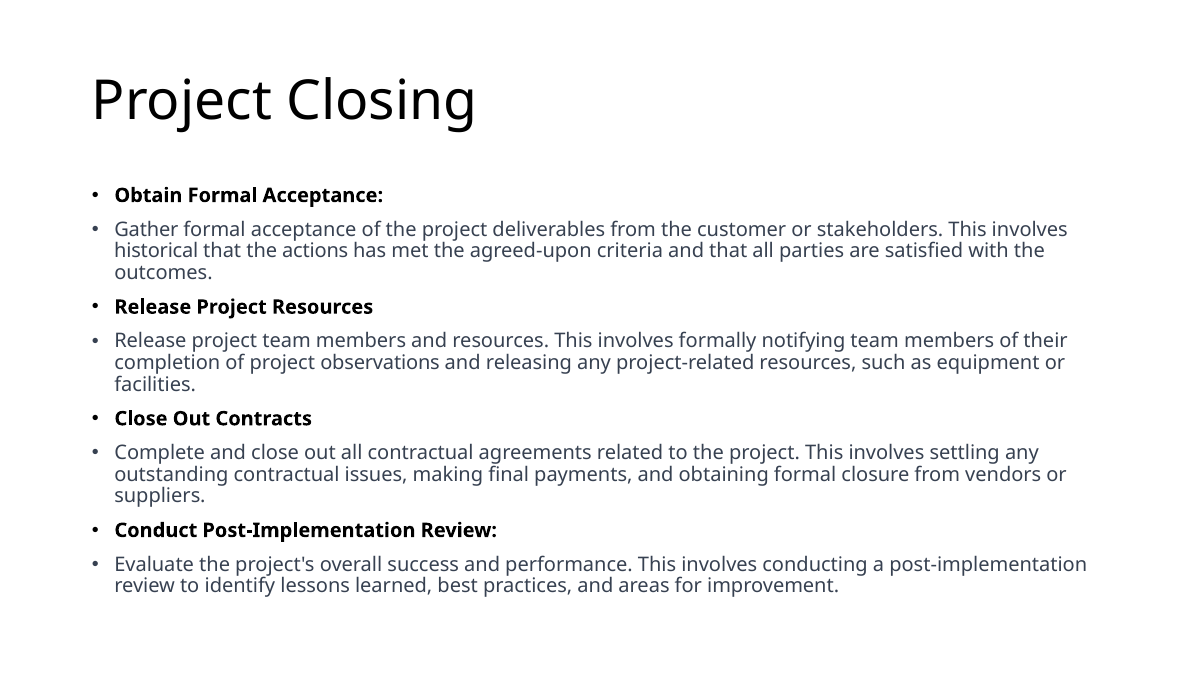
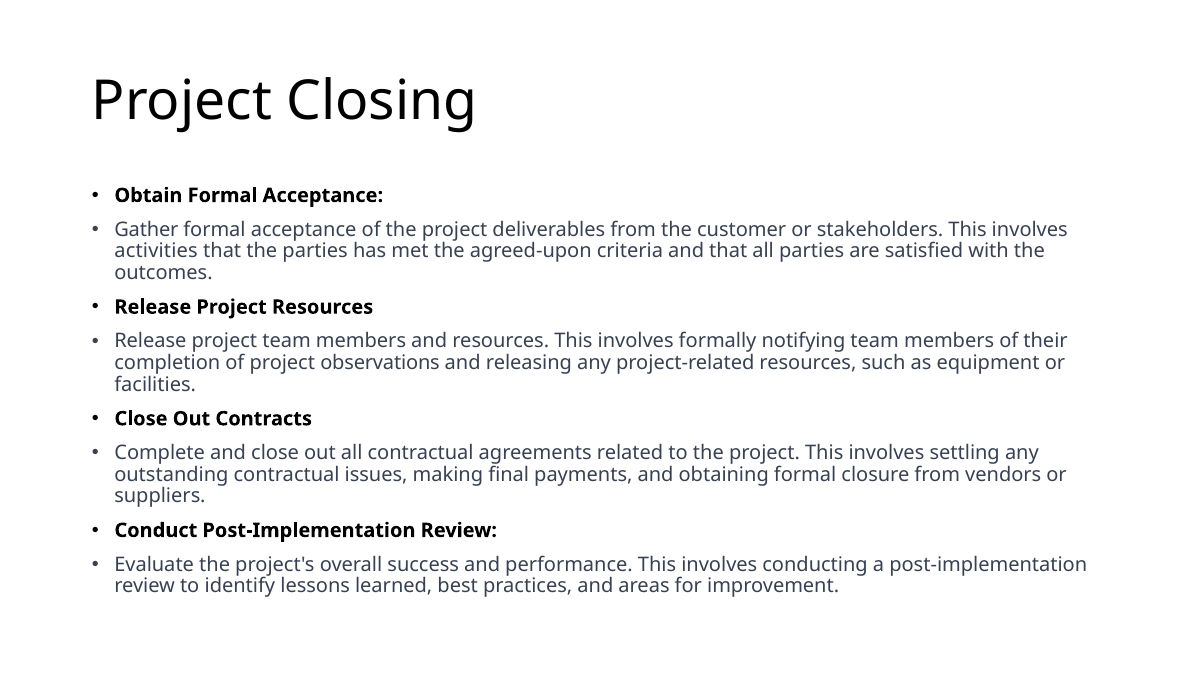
historical: historical -> activities
the actions: actions -> parties
